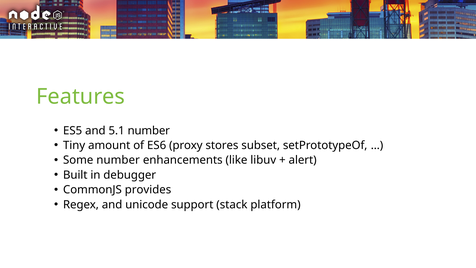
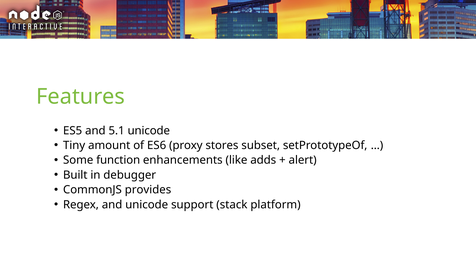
5.1 number: number -> unicode
Some number: number -> function
libuv: libuv -> adds
